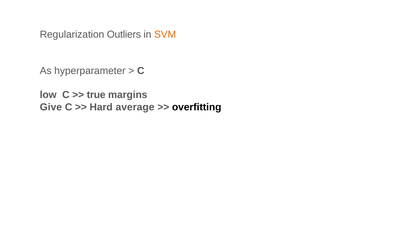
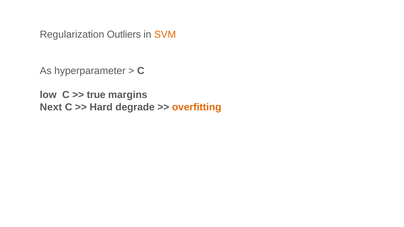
Give: Give -> Next
average: average -> degrade
overfitting colour: black -> orange
